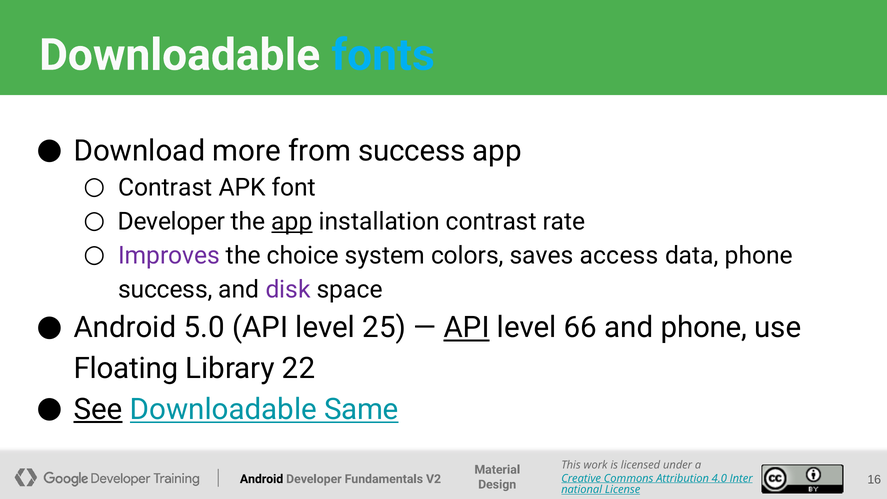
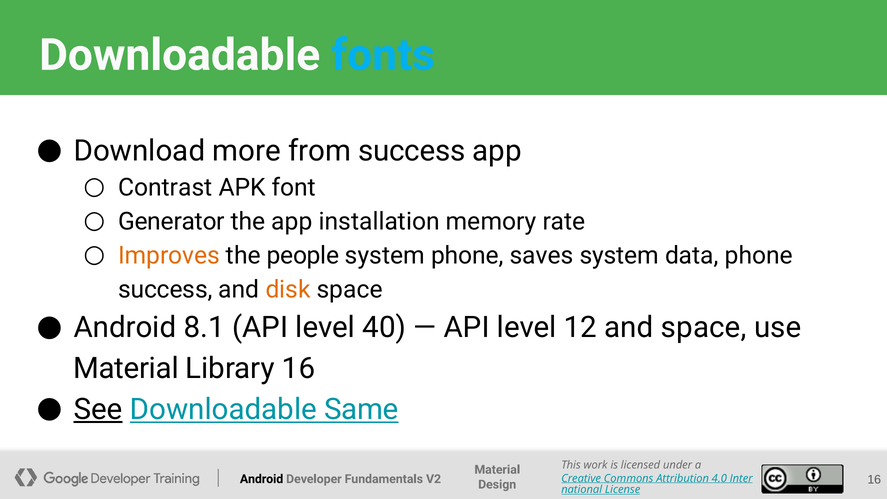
Developer at (171, 221): Developer -> Generator
app at (292, 221) underline: present -> none
installation contrast: contrast -> memory
Improves colour: purple -> orange
choice: choice -> people
system colors: colors -> phone
saves access: access -> system
disk colour: purple -> orange
5.0: 5.0 -> 8.1
25: 25 -> 40
API at (467, 328) underline: present -> none
66: 66 -> 12
and phone: phone -> space
Floating at (126, 368): Floating -> Material
Library 22: 22 -> 16
